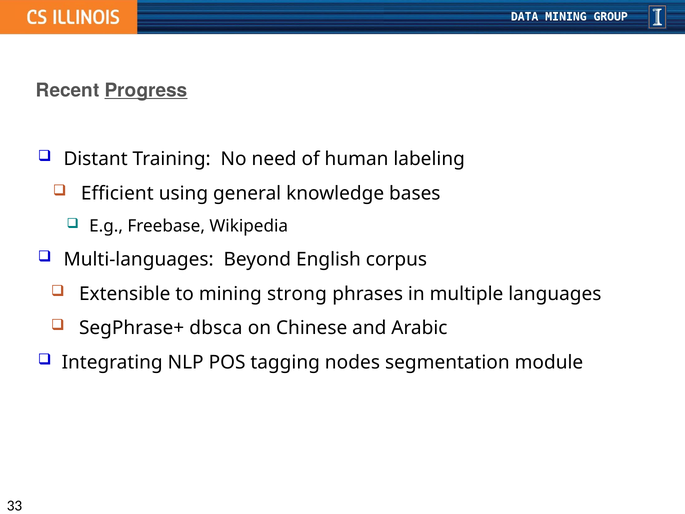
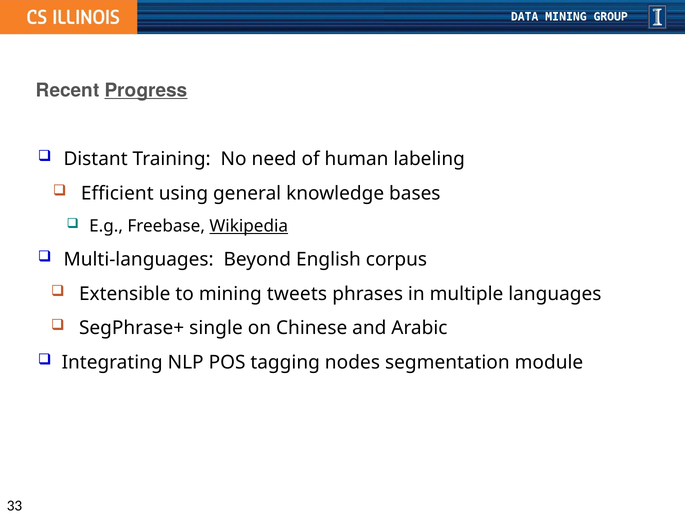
Wikipedia underline: none -> present
strong: strong -> tweets
dbsca: dbsca -> single
